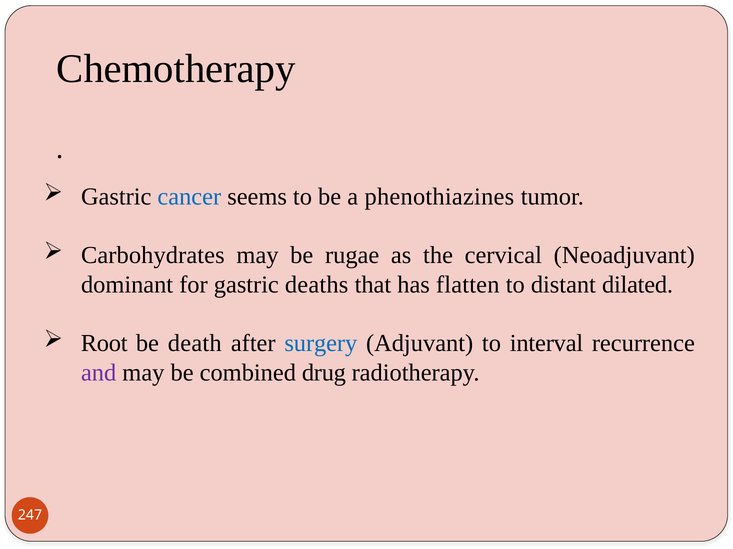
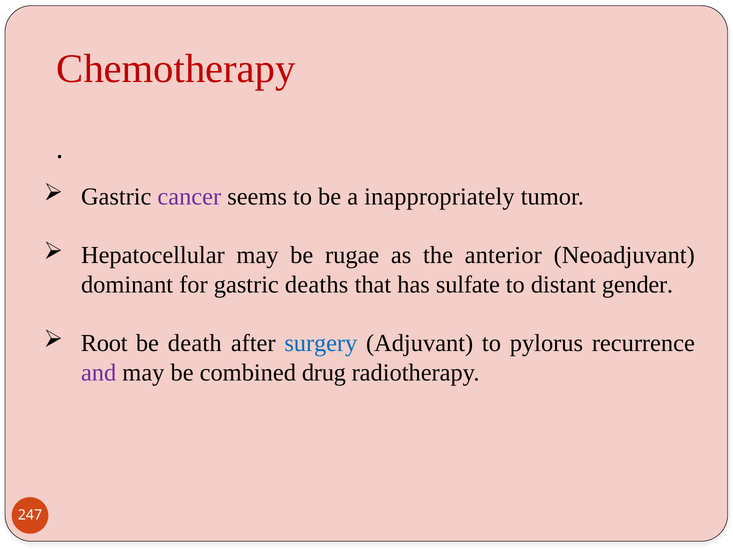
Chemotherapy colour: black -> red
cancer colour: blue -> purple
phenothiazines: phenothiazines -> inappropriately
Carbohydrates: Carbohydrates -> Hepatocellular
cervical: cervical -> anterior
flatten: flatten -> sulfate
dilated: dilated -> gender
interval: interval -> pylorus
